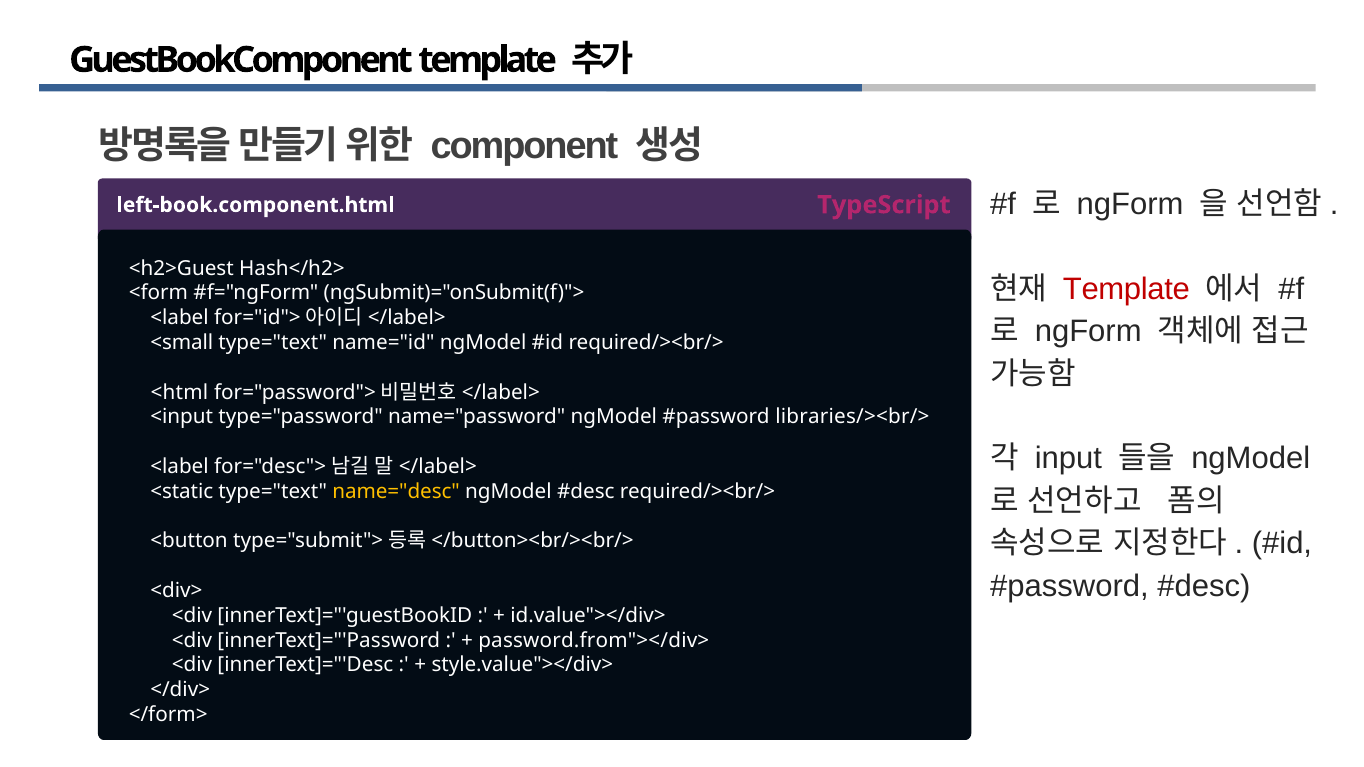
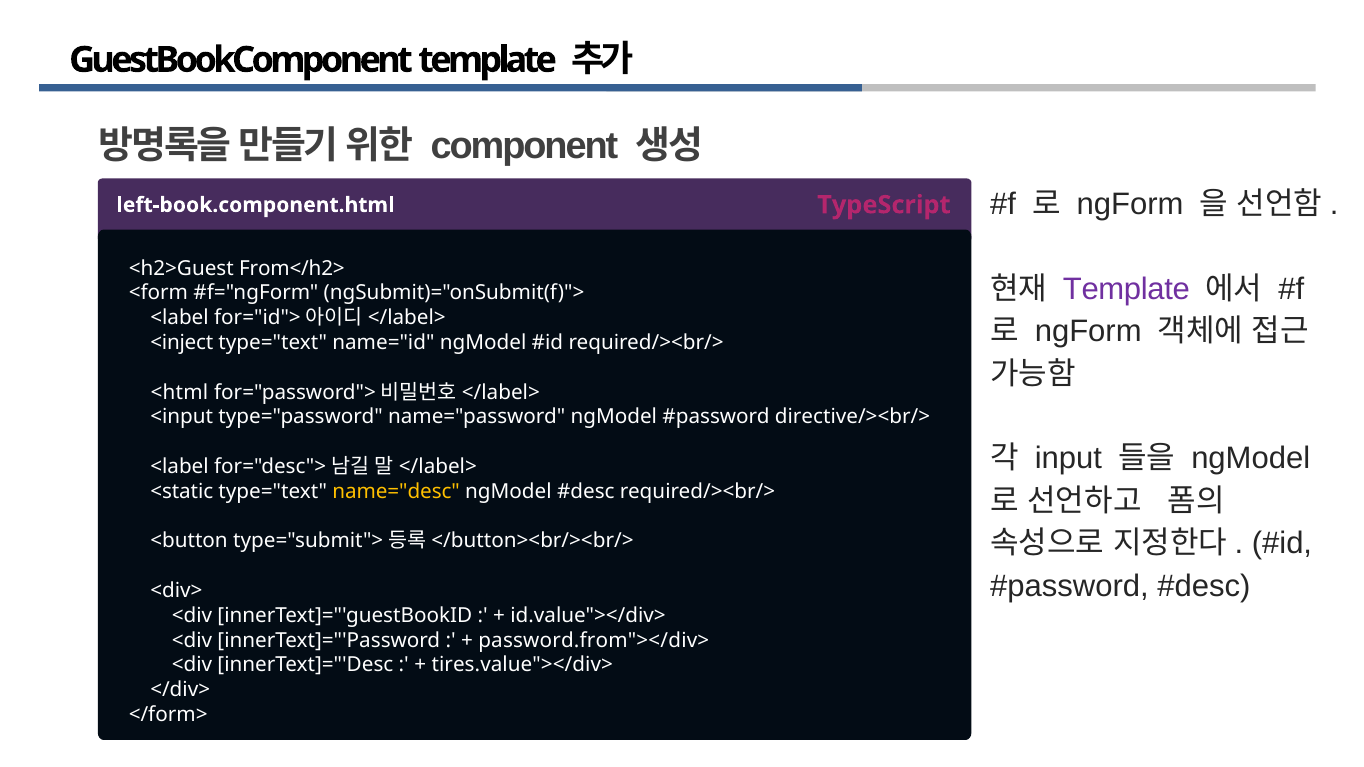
Hash</h2>: Hash</h2> -> From</h2>
Template at (1126, 289) colour: red -> purple
<small: <small -> <inject
libraries/><br/>: libraries/><br/> -> directive/><br/>
style.value"></div>: style.value"></div> -> tires.value"></div>
